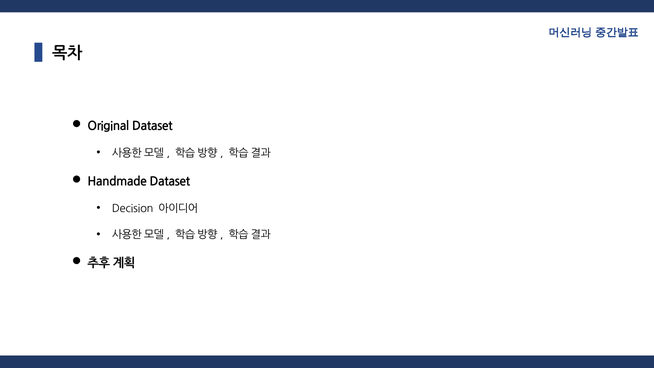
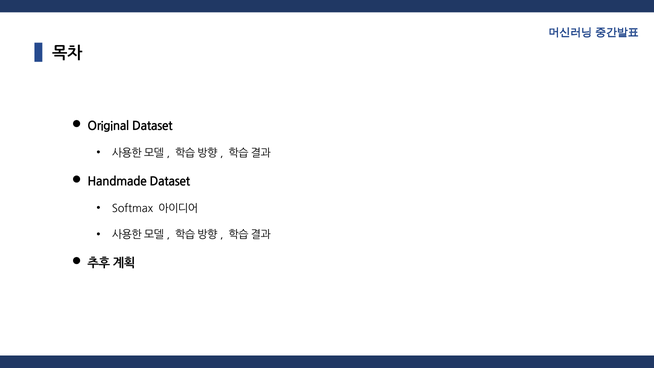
Decision: Decision -> Softmax
